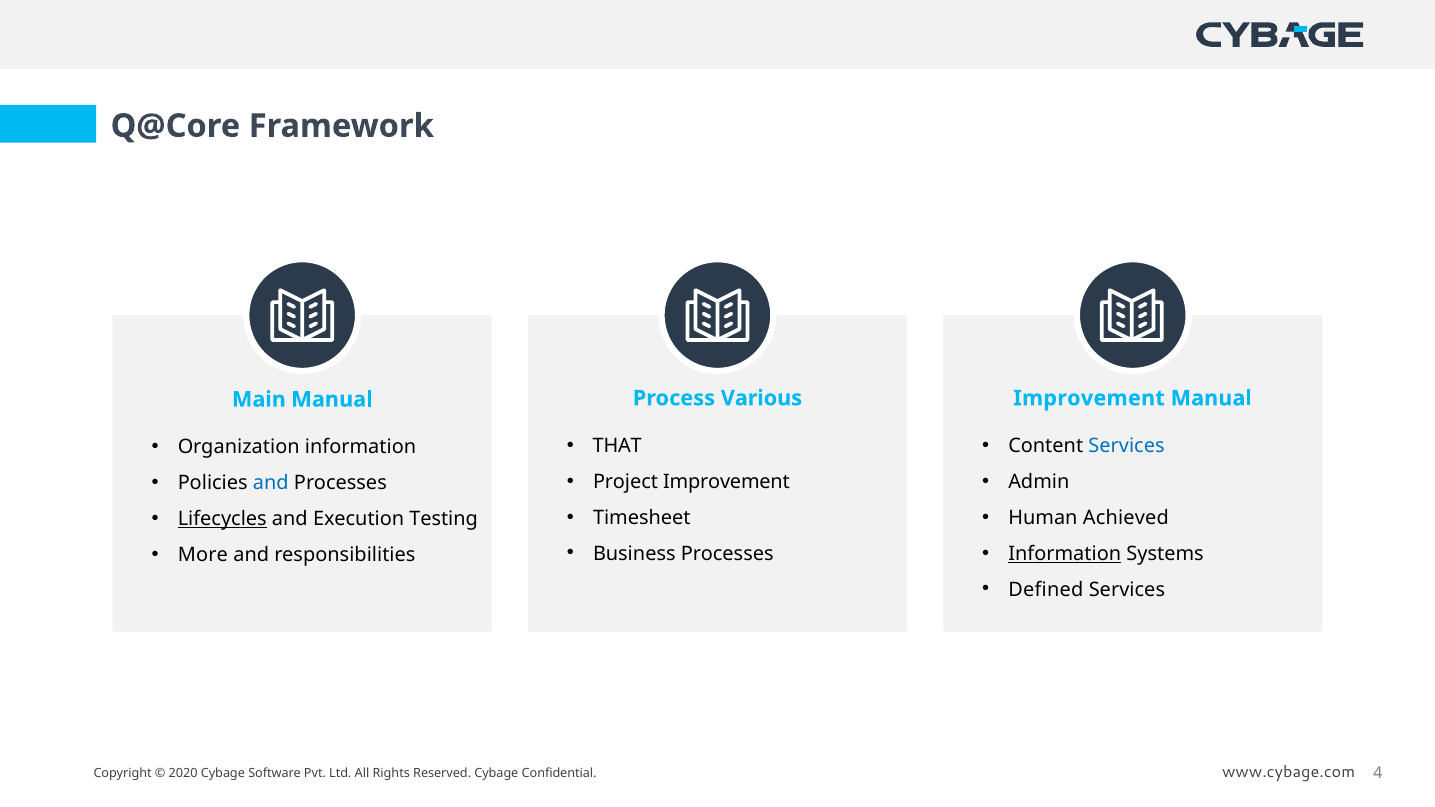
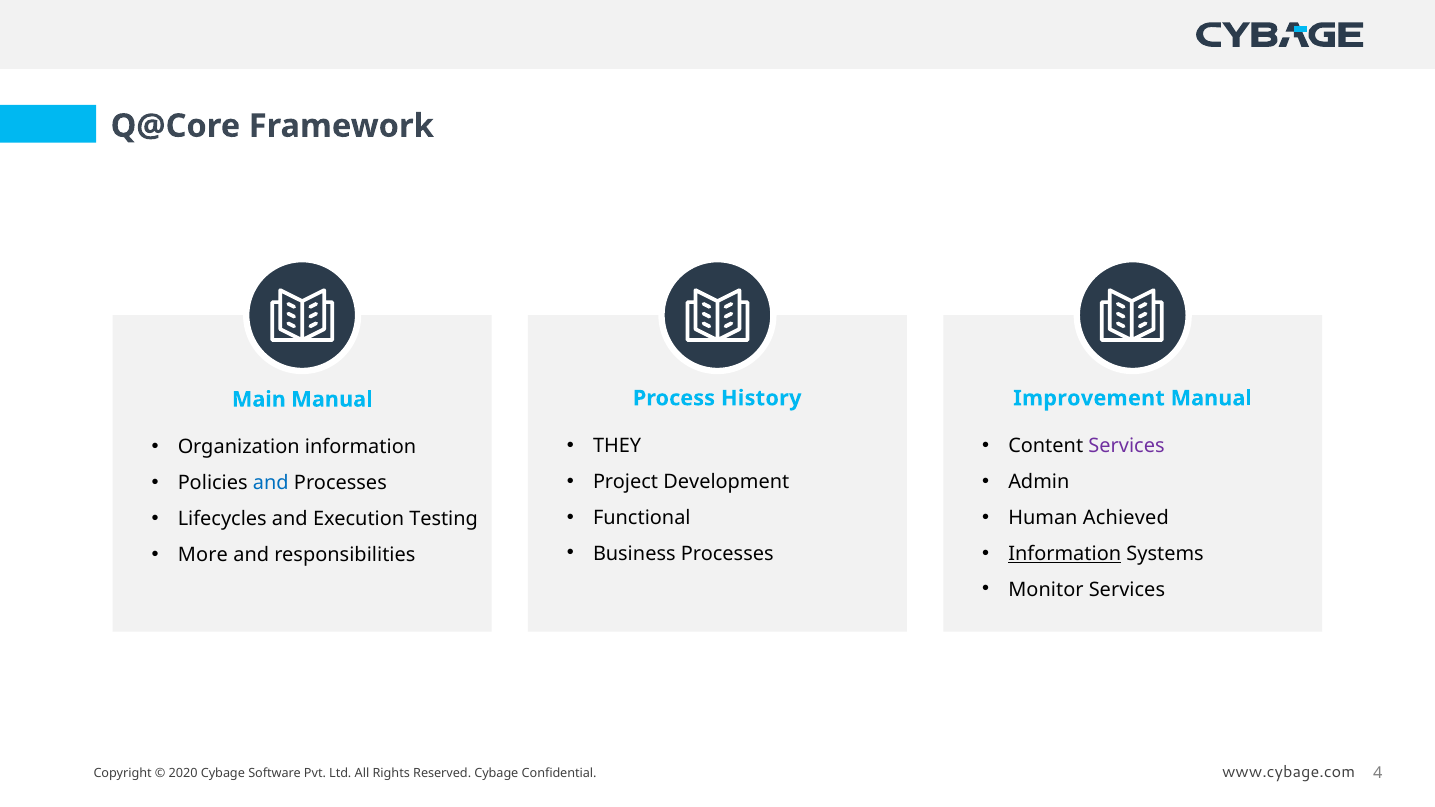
Various: Various -> History
THAT: THAT -> THEY
Services at (1127, 446) colour: blue -> purple
Project Improvement: Improvement -> Development
Timesheet: Timesheet -> Functional
Lifecycles underline: present -> none
Defined: Defined -> Monitor
